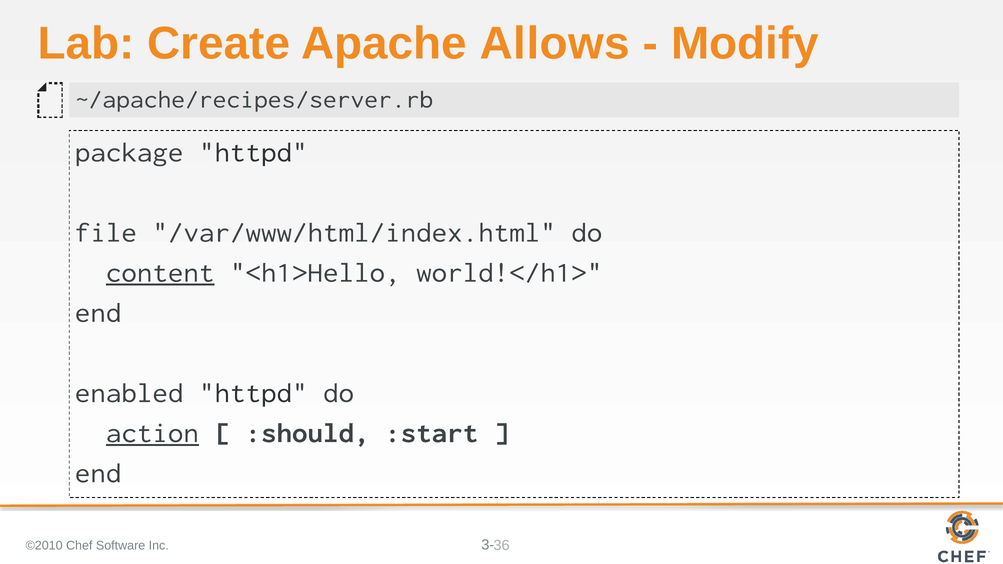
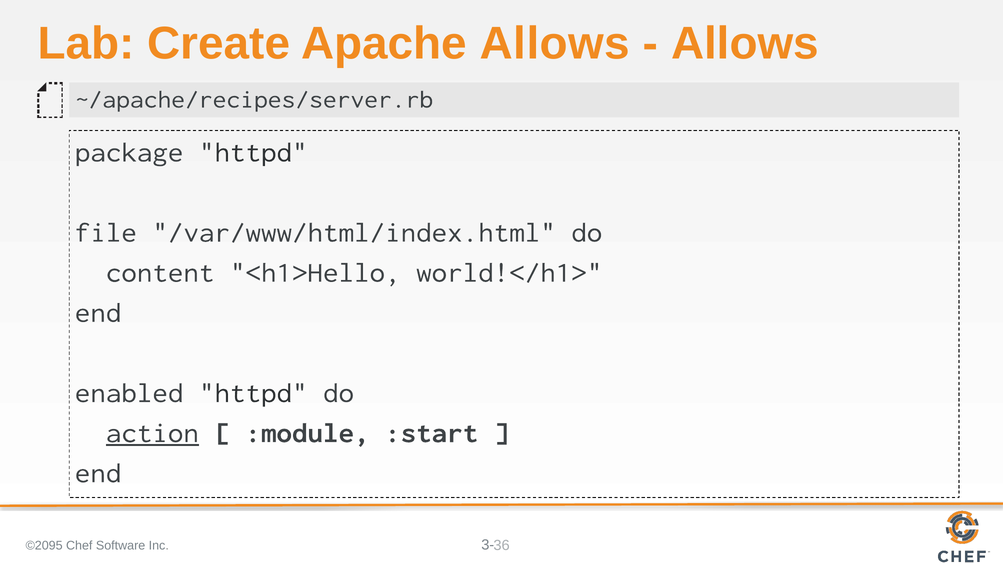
Modify at (745, 43): Modify -> Allows
content underline: present -> none
:should: :should -> :module
©2010: ©2010 -> ©2095
